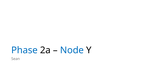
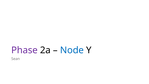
Phase colour: blue -> purple
